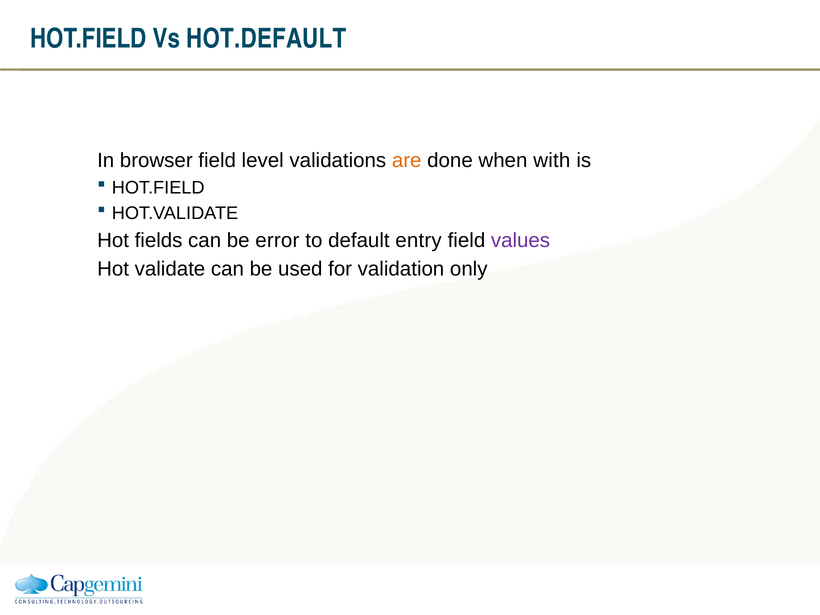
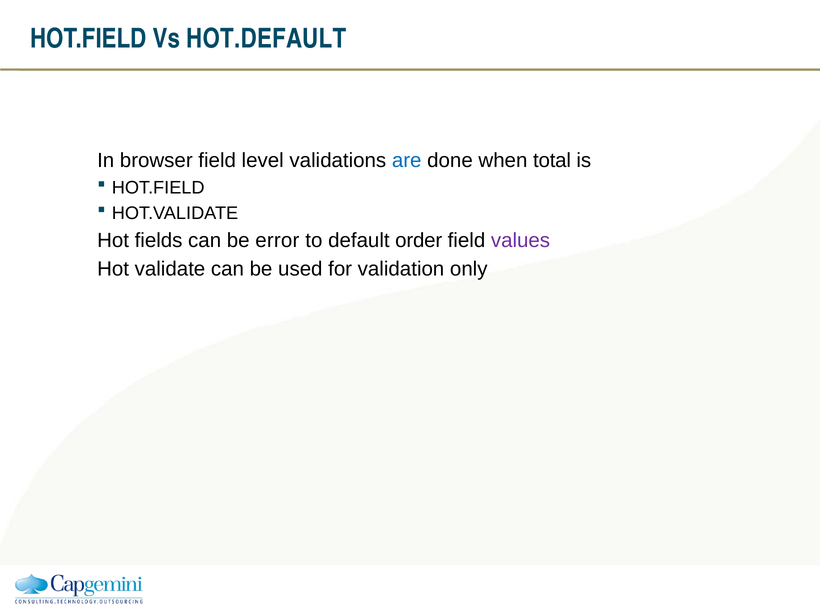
are colour: orange -> blue
with: with -> total
entry: entry -> order
